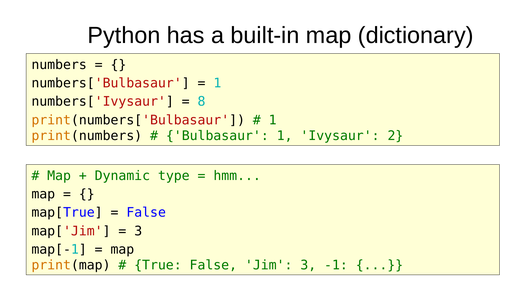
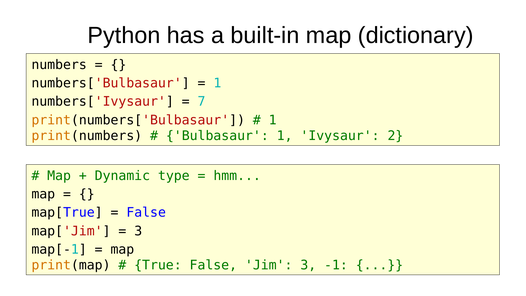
8: 8 -> 7
